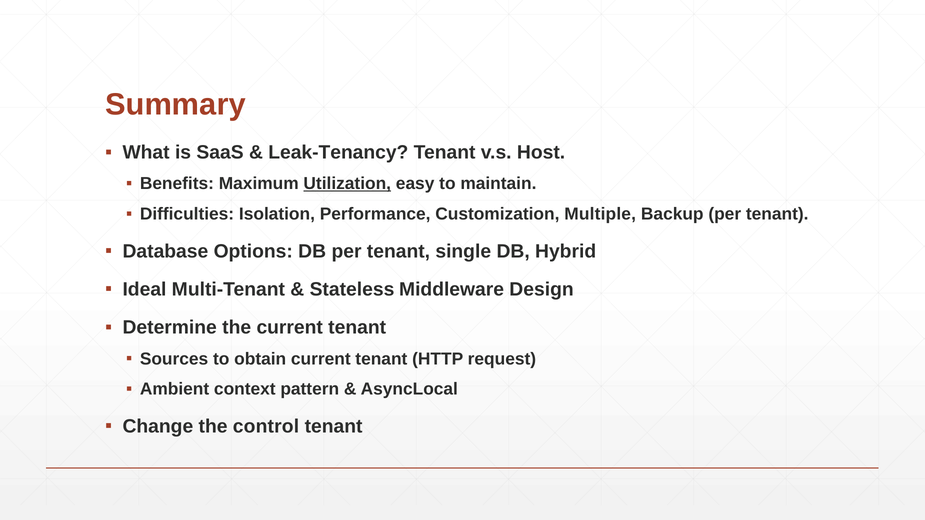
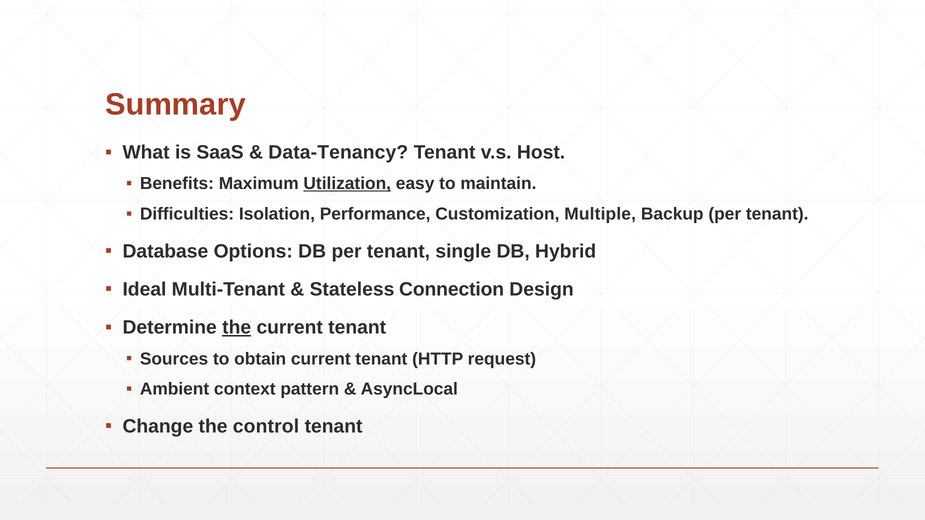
Leak-Tenancy: Leak-Tenancy -> Data-Tenancy
Middleware: Middleware -> Connection
the at (237, 328) underline: none -> present
